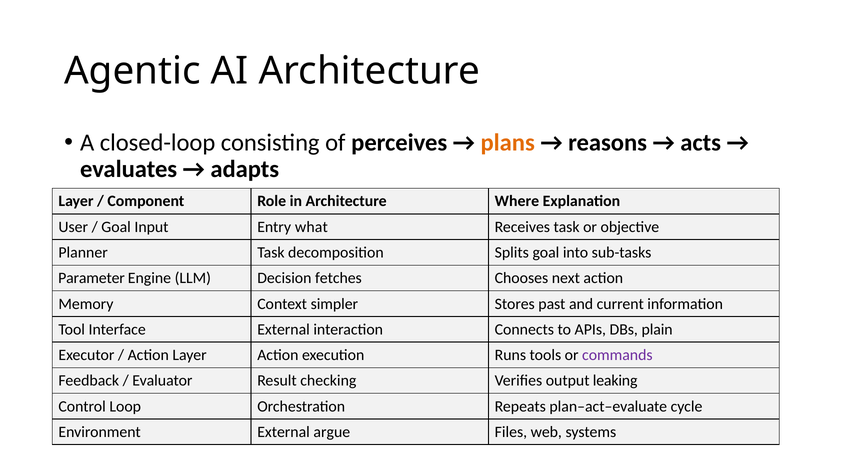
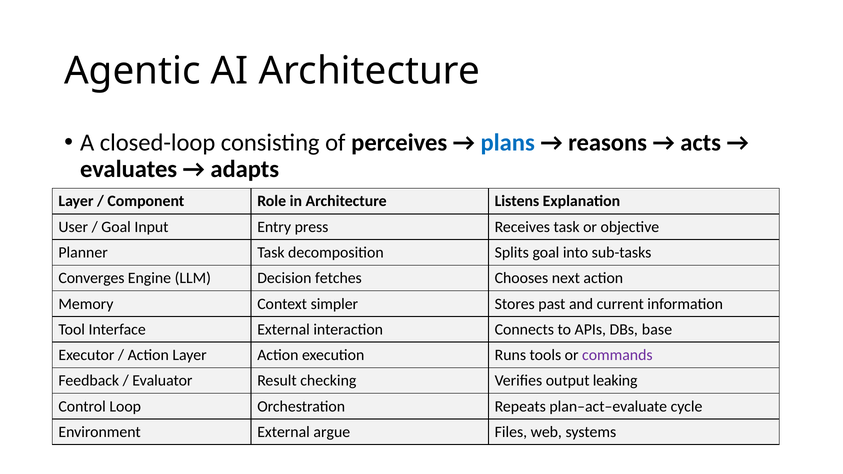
plans colour: orange -> blue
Where: Where -> Listens
what: what -> press
Parameter: Parameter -> Converges
plain: plain -> base
